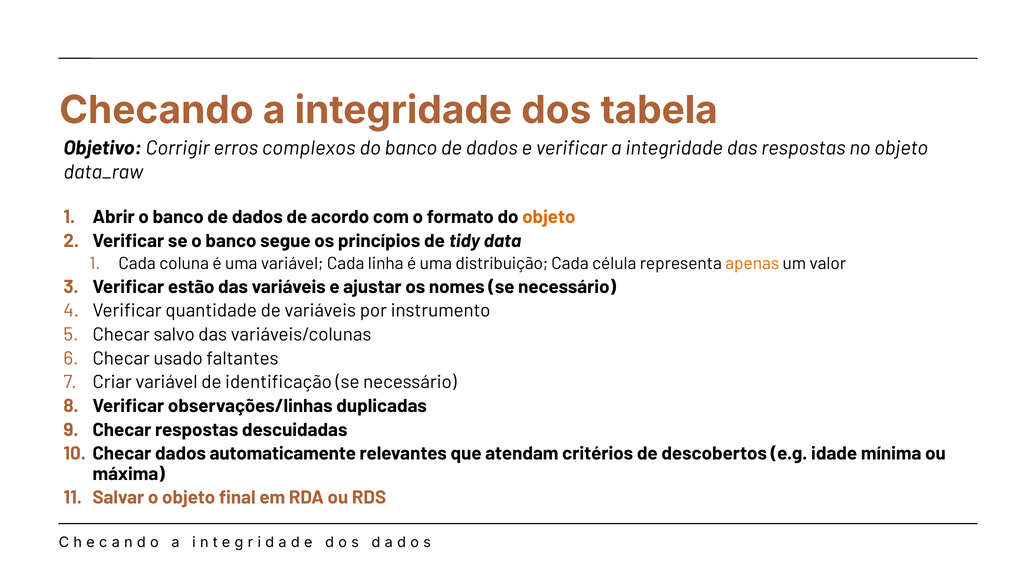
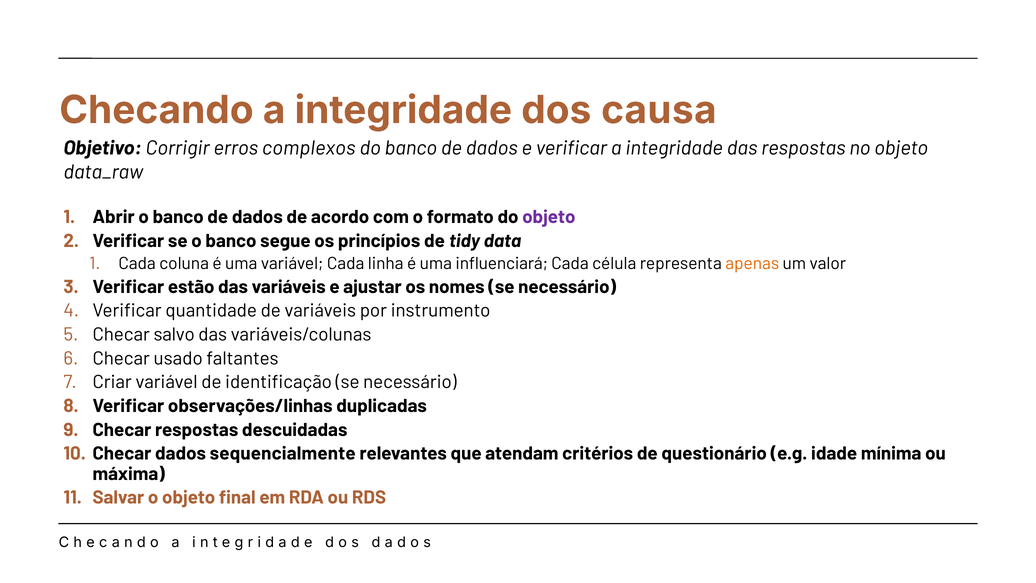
tabela: tabela -> causa
objeto at (549, 217) colour: orange -> purple
distribuição: distribuição -> influenciará
automaticamente: automaticamente -> sequencialmente
descobertos: descobertos -> questionário
